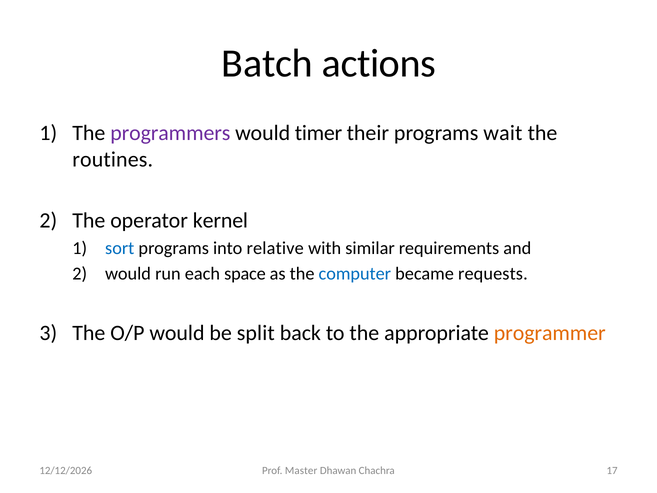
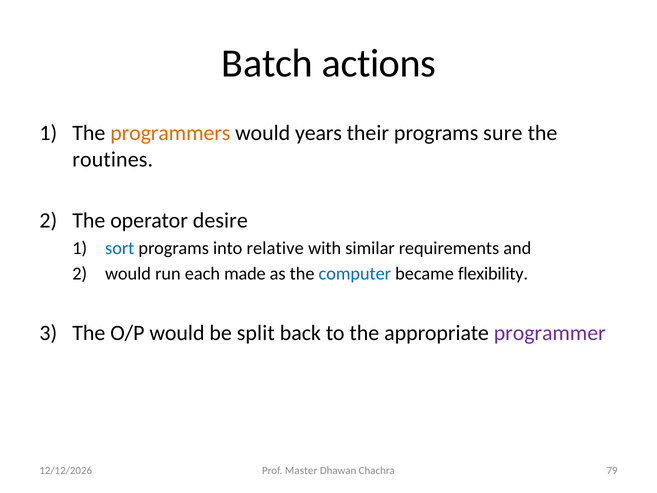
programmers colour: purple -> orange
timer: timer -> years
wait: wait -> sure
kernel: kernel -> desire
space: space -> made
requests: requests -> flexibility
programmer colour: orange -> purple
17: 17 -> 79
